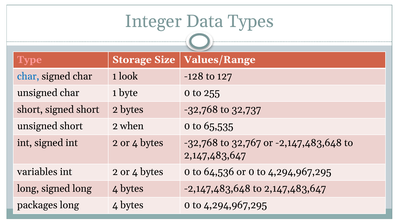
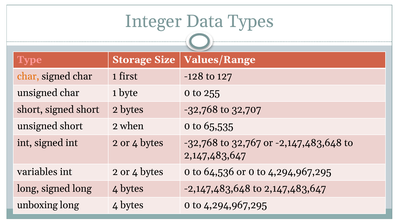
char at (28, 76) colour: blue -> orange
look: look -> first
32,737: 32,737 -> 32,707
packages: packages -> unboxing
